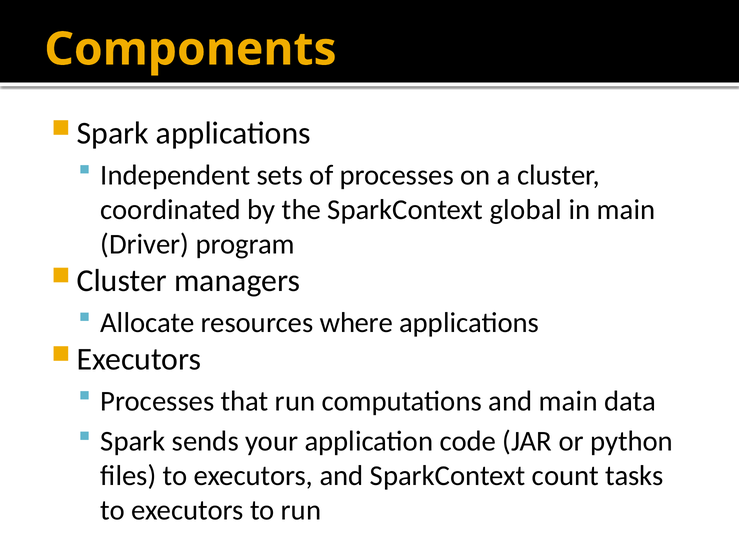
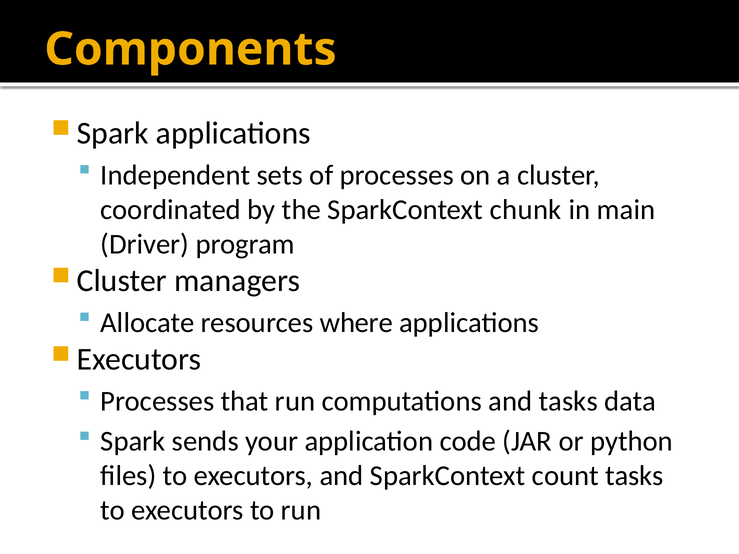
global: global -> chunk
and main: main -> tasks
